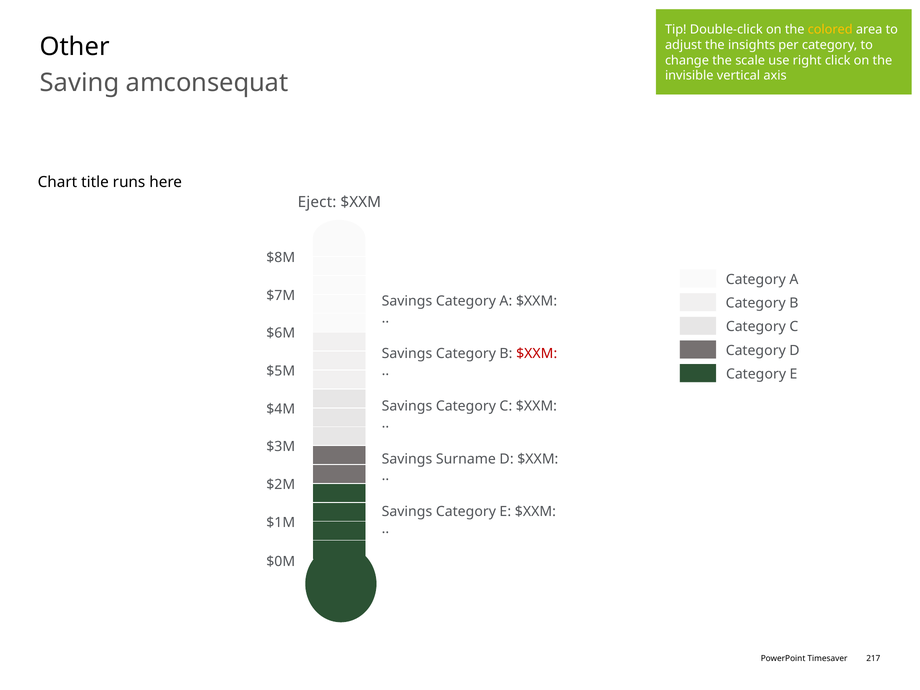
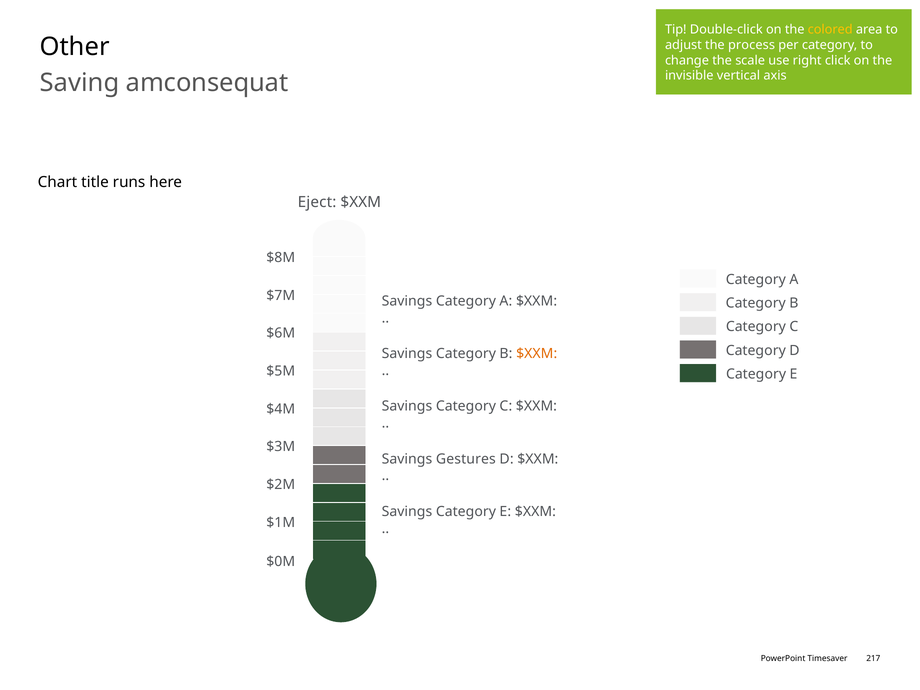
insights: insights -> process
$XXM at (537, 354) colour: red -> orange
Surname: Surname -> Gestures
